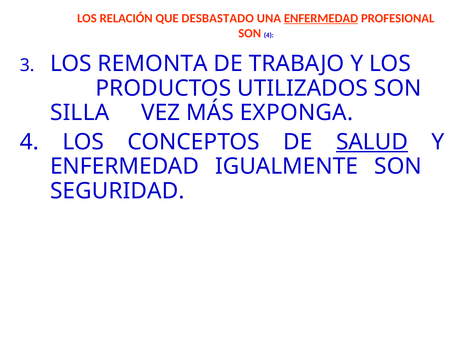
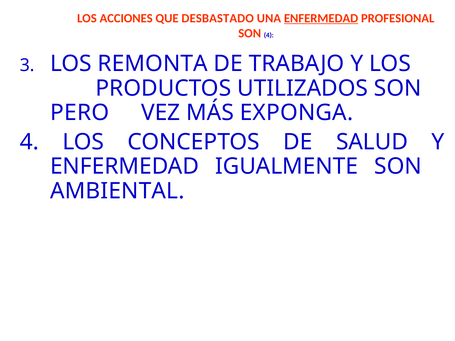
RELACIÓN: RELACIÓN -> ACCIONES
SILLA: SILLA -> PERO
SALUD underline: present -> none
SEGURIDAD: SEGURIDAD -> AMBIENTAL
